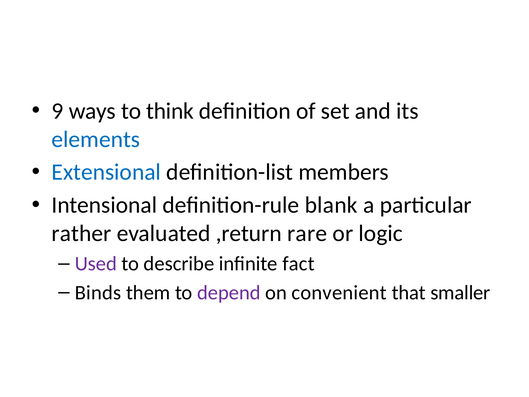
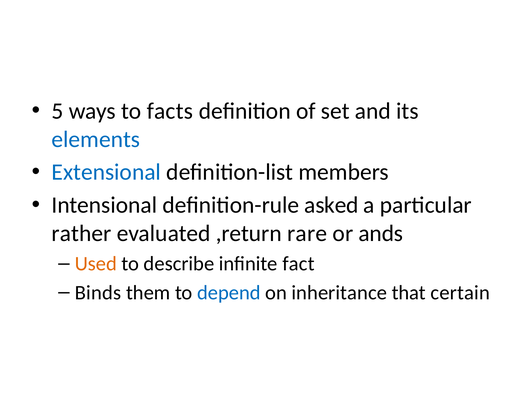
9: 9 -> 5
think: think -> facts
blank: blank -> asked
logic: logic -> ands
Used colour: purple -> orange
depend colour: purple -> blue
convenient: convenient -> inheritance
smaller: smaller -> certain
